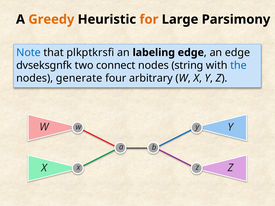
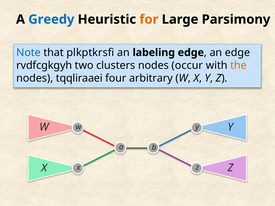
Greedy colour: orange -> blue
dvseksgnfk: dvseksgnfk -> rvdfcgkgyh
connect: connect -> clusters
string: string -> occur
the colour: blue -> orange
generate: generate -> tqqliraaei
